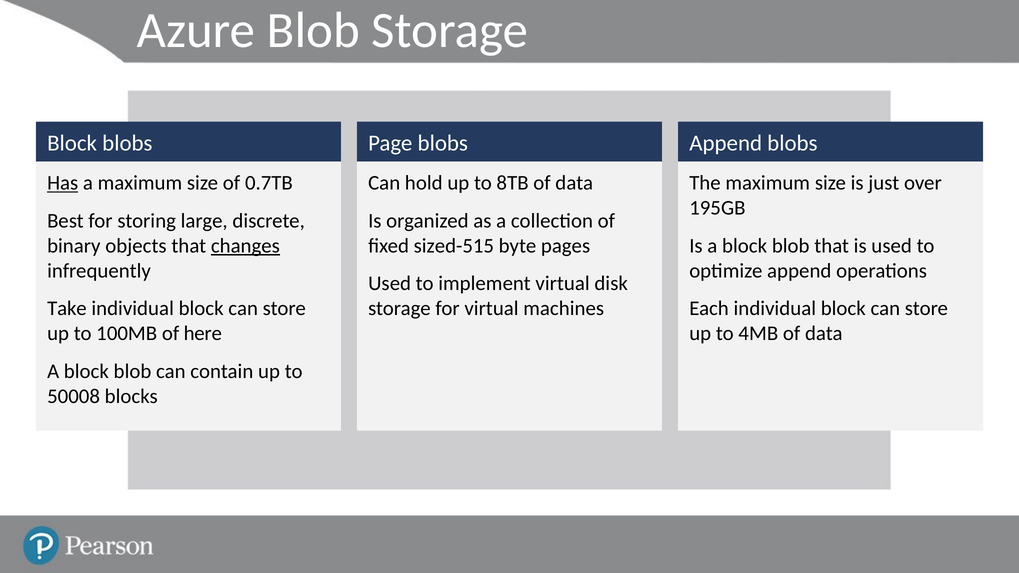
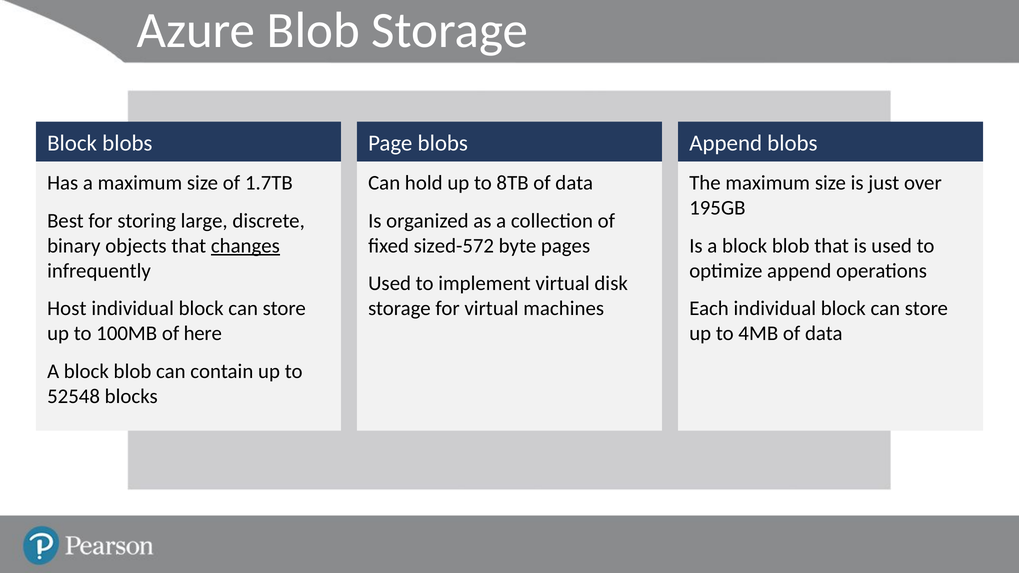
Has underline: present -> none
0.7TB: 0.7TB -> 1.7TB
sized-515: sized-515 -> sized-572
Take: Take -> Host
50008: 50008 -> 52548
